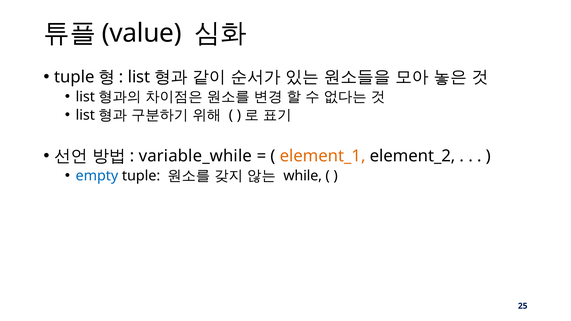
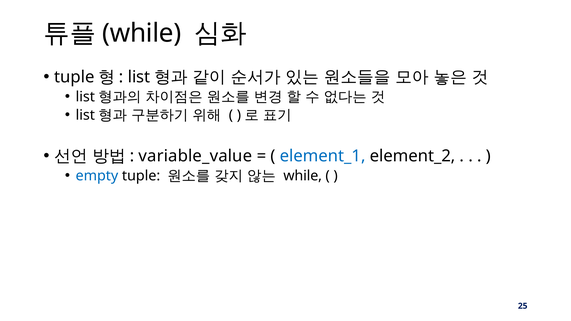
value at (142, 33): value -> while
variable_while: variable_while -> variable_value
element_1 colour: orange -> blue
